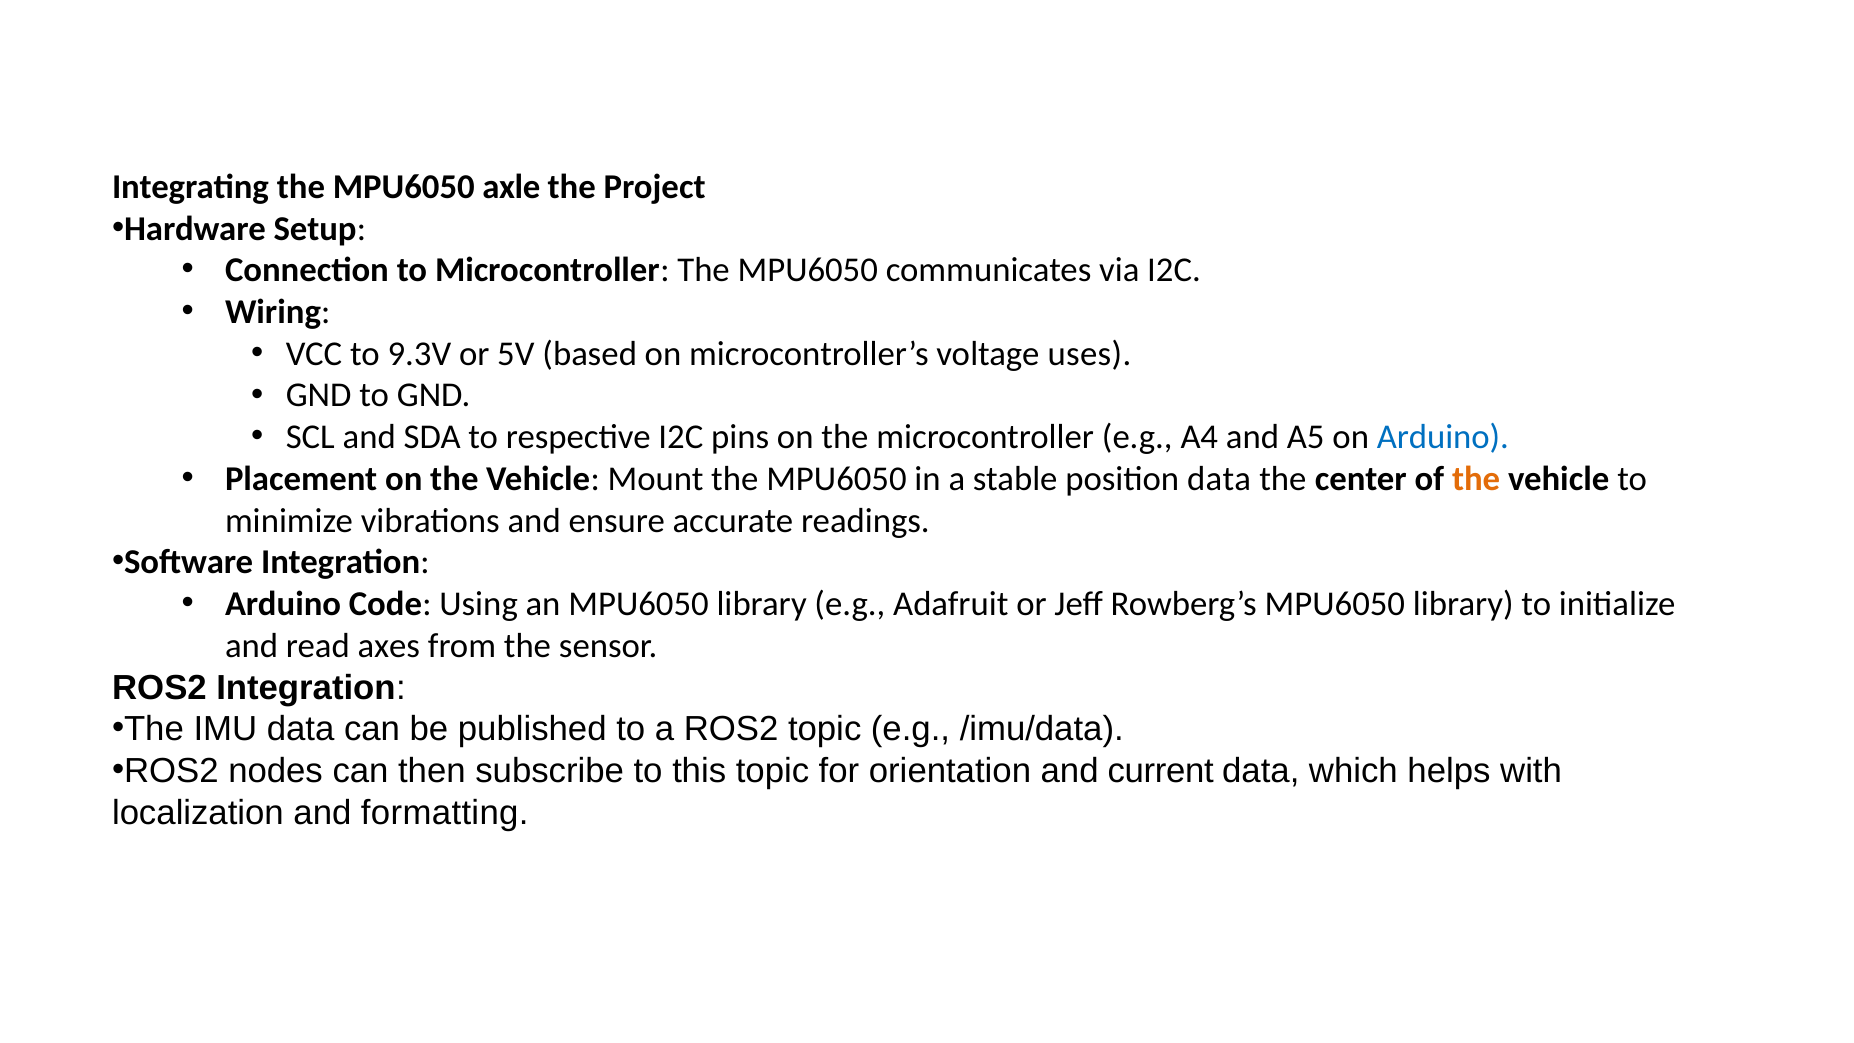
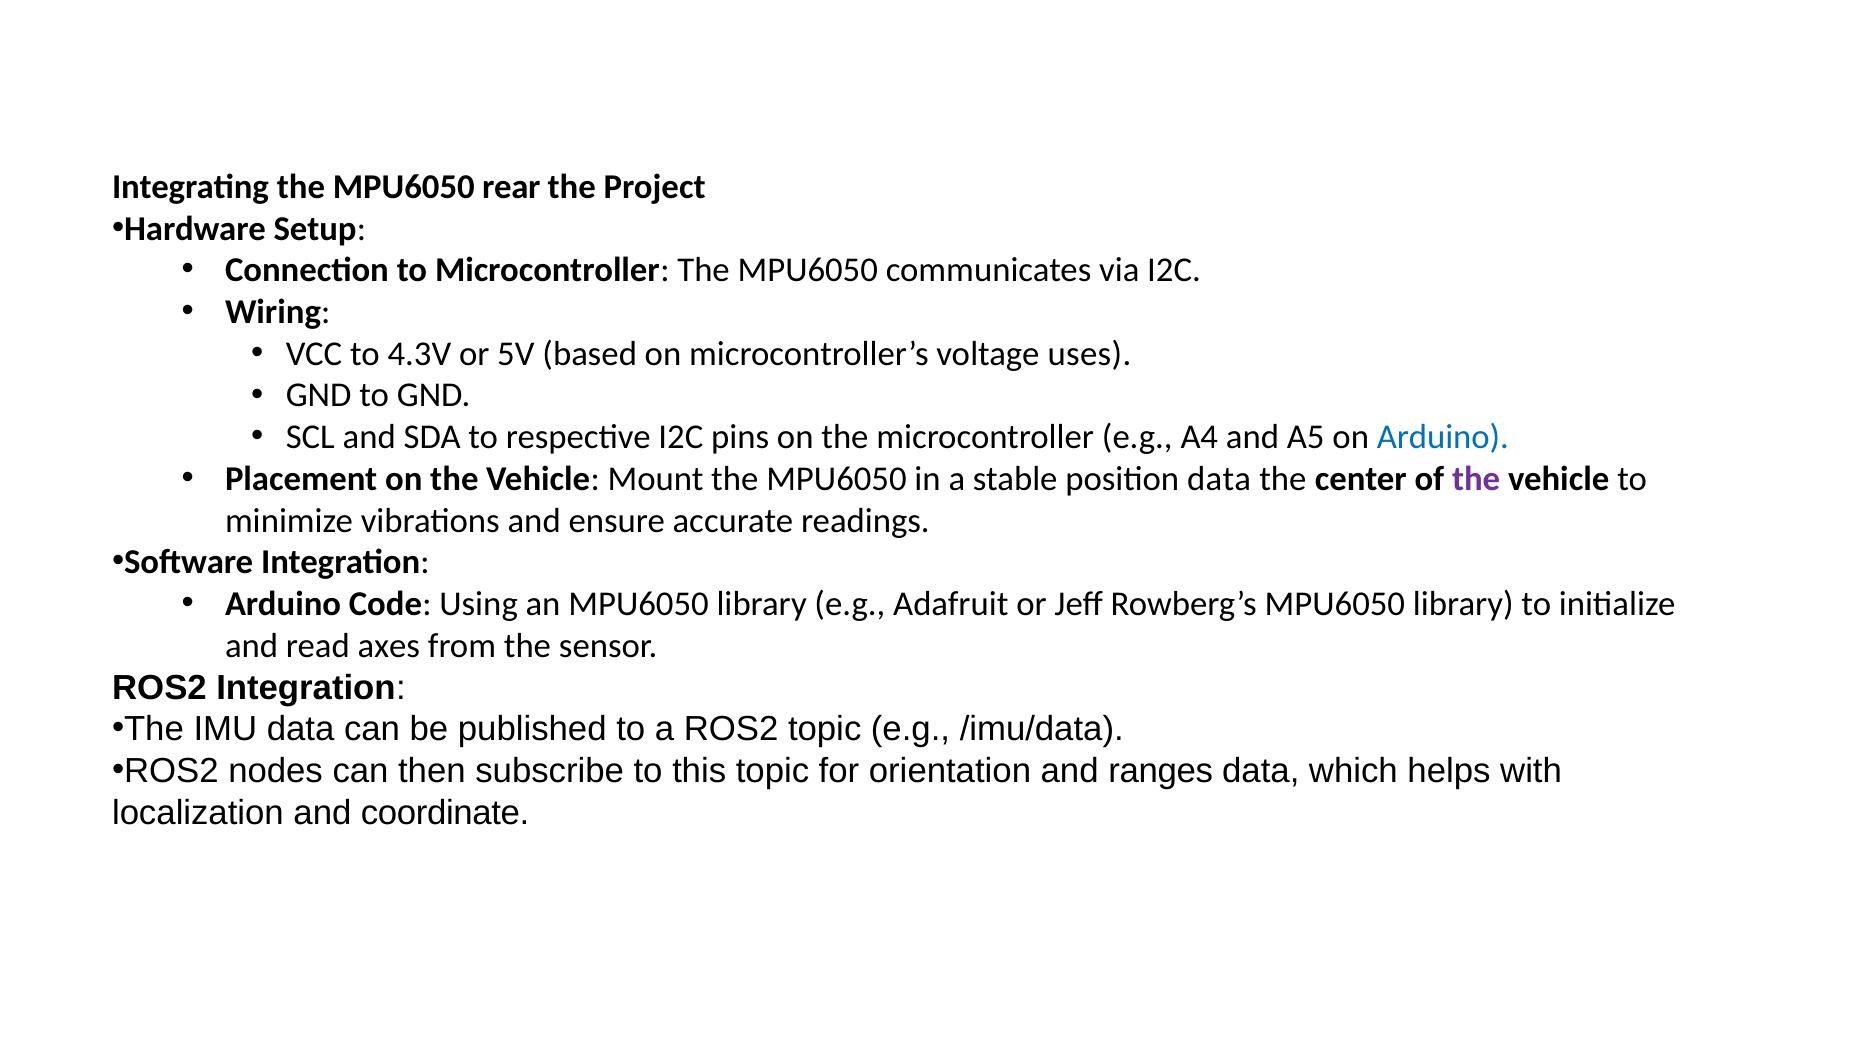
axle: axle -> rear
9.3V: 9.3V -> 4.3V
the at (1476, 479) colour: orange -> purple
current: current -> ranges
formatting: formatting -> coordinate
